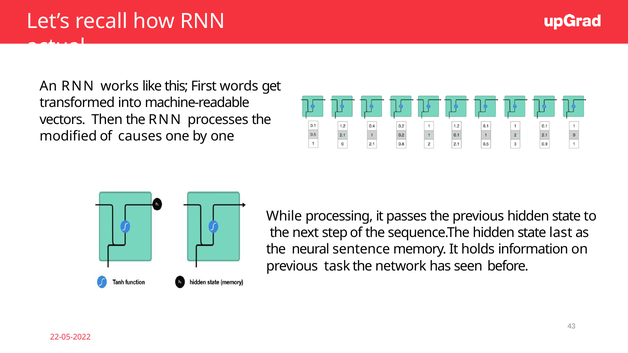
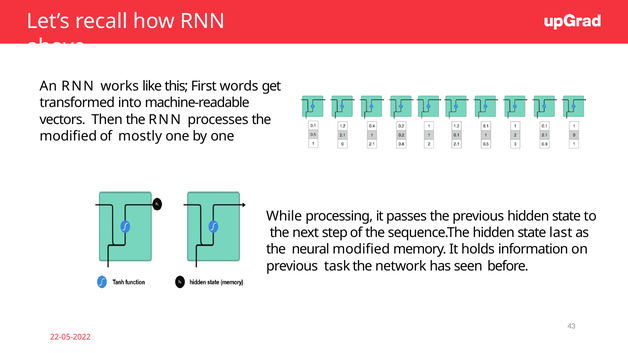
actual: actual -> above
causes: causes -> mostly
neural sentence: sentence -> modified
